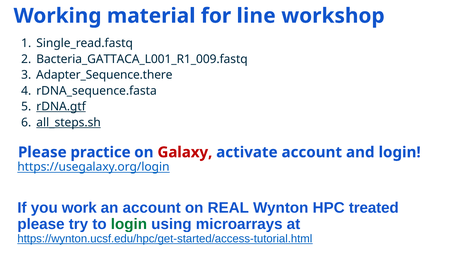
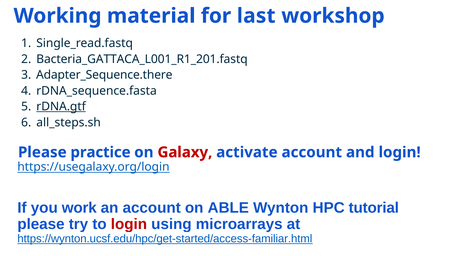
line: line -> last
Bacteria_GATTACA_L001_R1_009.fastq: Bacteria_GATTACA_L001_R1_009.fastq -> Bacteria_GATTACA_L001_R1_201.fastq
all_steps.sh underline: present -> none
REAL: REAL -> ABLE
treated: treated -> tutorial
login at (129, 224) colour: green -> red
https://wynton.ucsf.edu/hpc/get-started/access-tutorial.html: https://wynton.ucsf.edu/hpc/get-started/access-tutorial.html -> https://wynton.ucsf.edu/hpc/get-started/access-familiar.html
